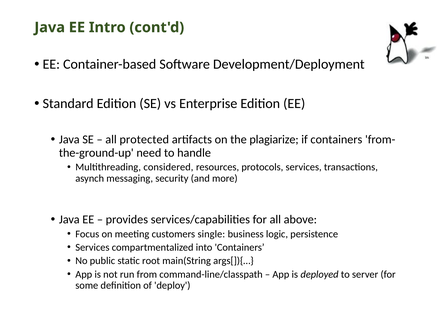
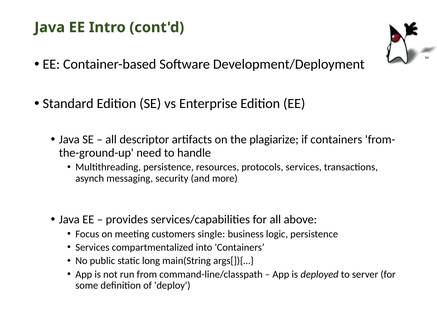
protected: protected -> descriptor
Multithreading considered: considered -> persistence
root: root -> long
